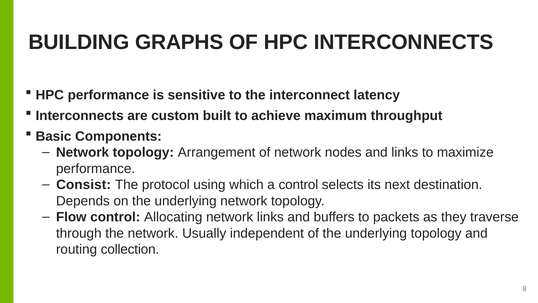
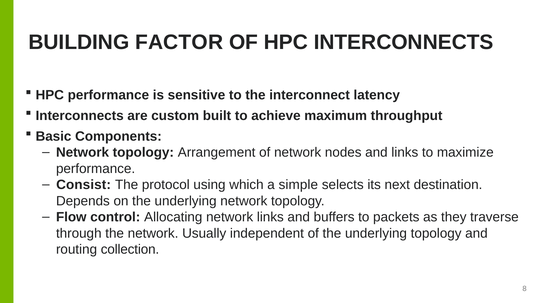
GRAPHS: GRAPHS -> FACTOR
a control: control -> simple
